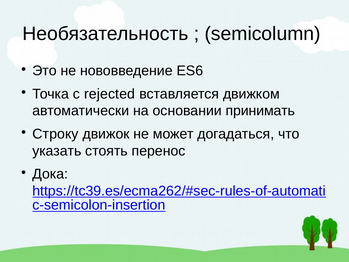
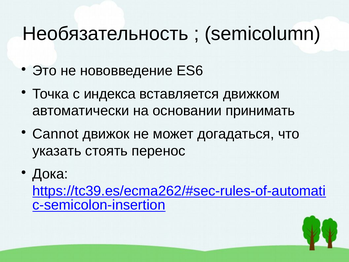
rejected: rejected -> индекса
Строку: Строку -> Cannot
